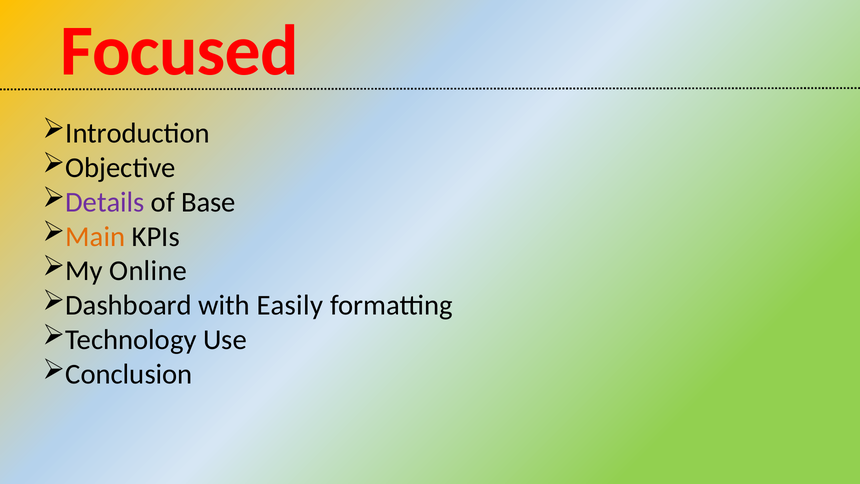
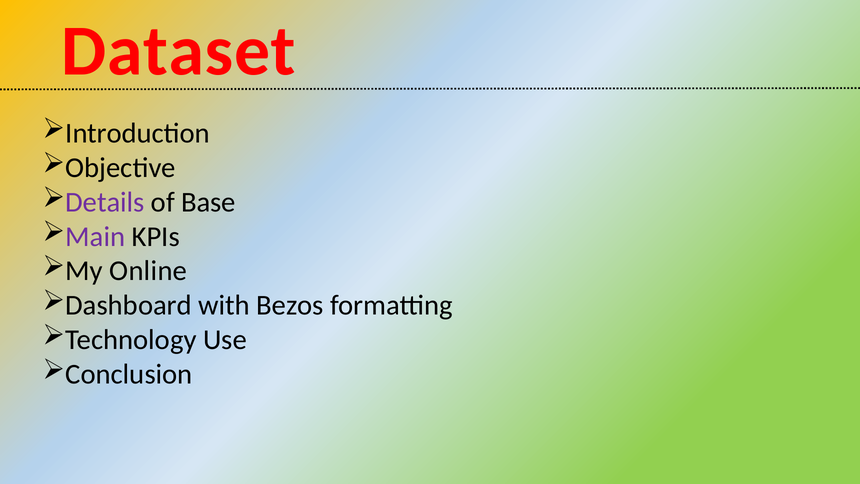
Focused: Focused -> Dataset
Main colour: orange -> purple
Easily: Easily -> Bezos
